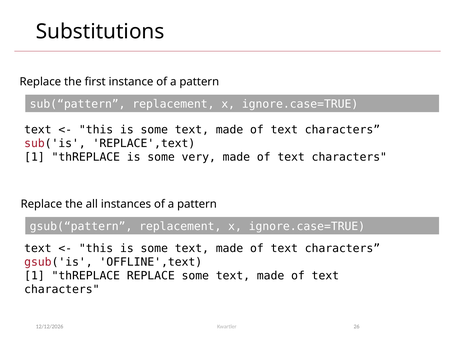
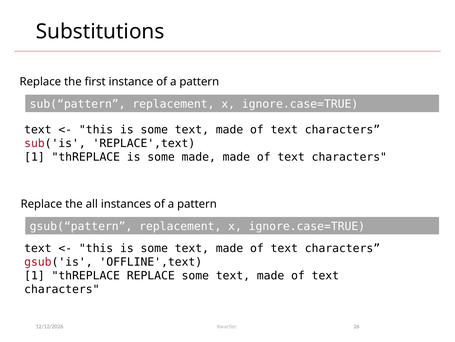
some very: very -> made
